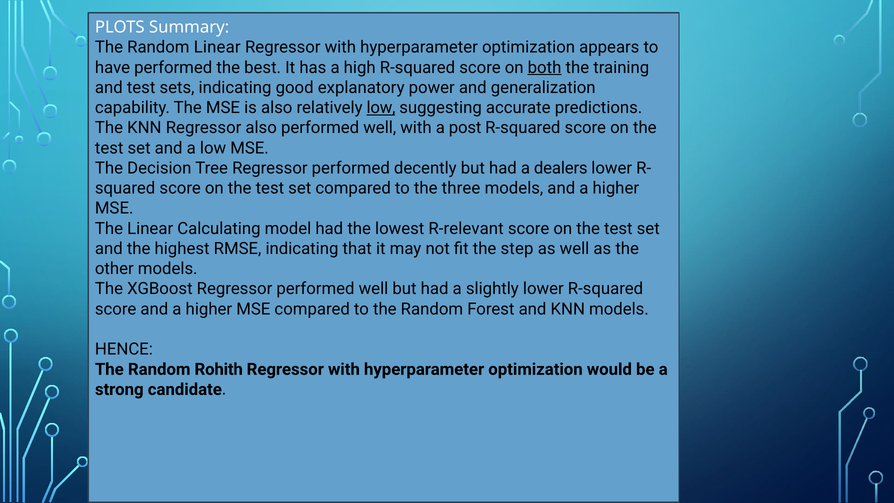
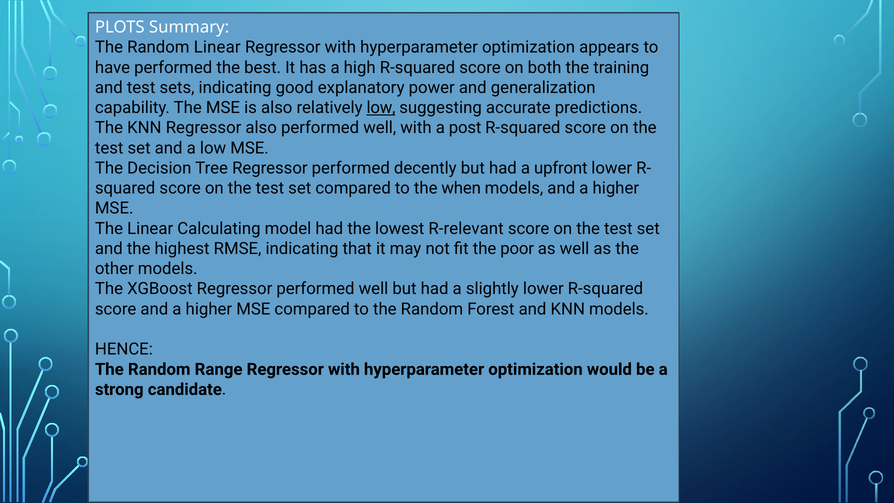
both underline: present -> none
dealers: dealers -> upfront
three: three -> when
step: step -> poor
Rohith: Rohith -> Range
